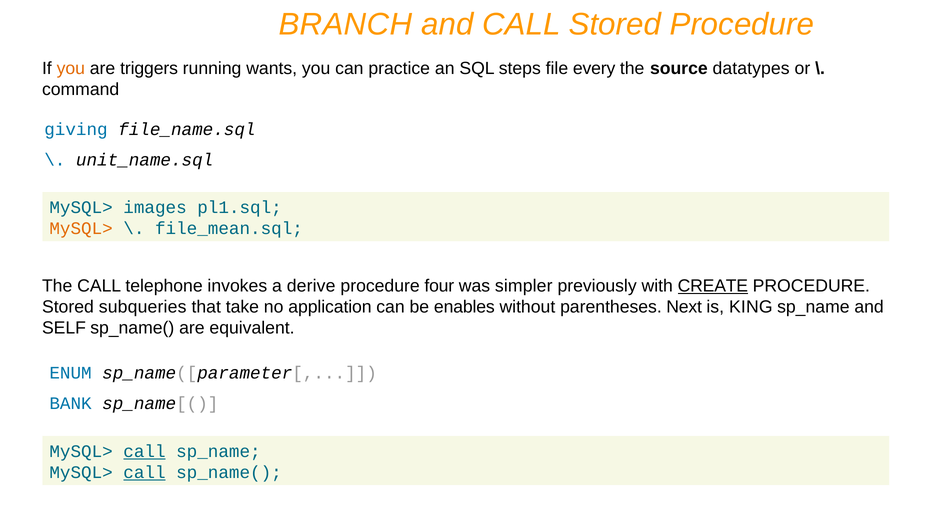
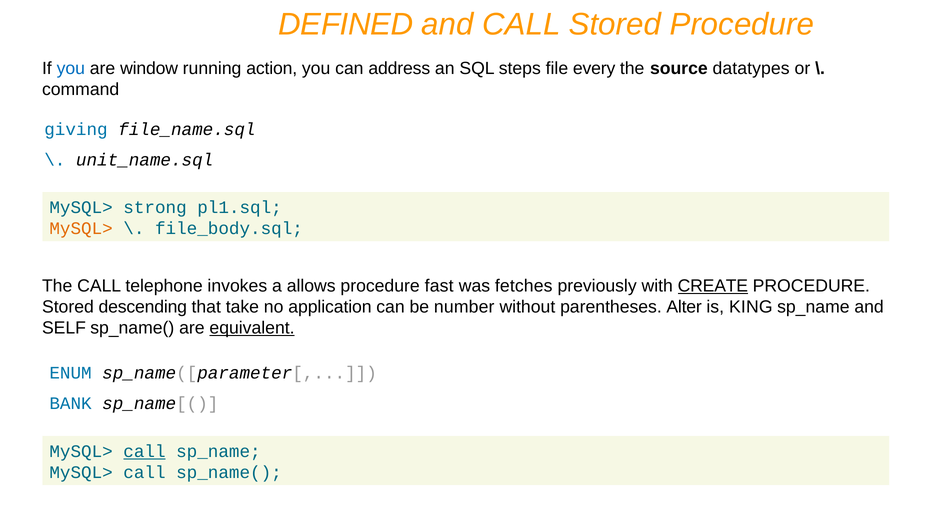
BRANCH: BRANCH -> DEFINED
you at (71, 69) colour: orange -> blue
triggers: triggers -> window
wants: wants -> action
practice: practice -> address
images: images -> strong
file_mean.sql: file_mean.sql -> file_body.sql
derive: derive -> allows
four: four -> fast
simpler: simpler -> fetches
subqueries: subqueries -> descending
enables: enables -> number
Next: Next -> Alter
equivalent underline: none -> present
call at (144, 473) underline: present -> none
